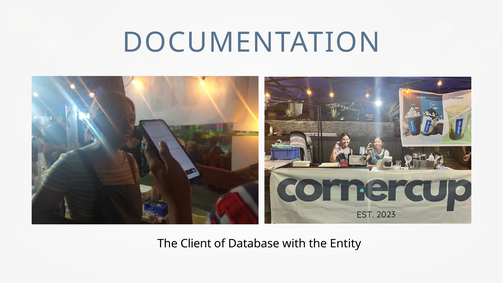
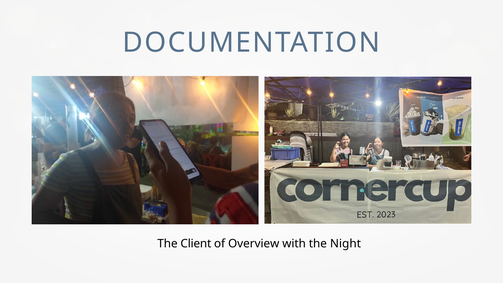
Database: Database -> Overview
Entity: Entity -> Night
